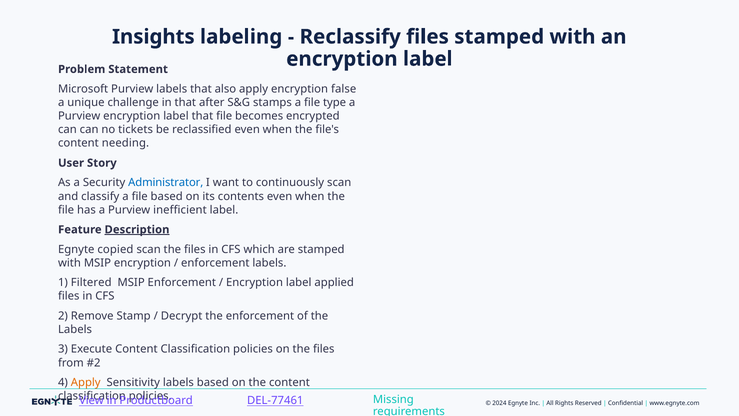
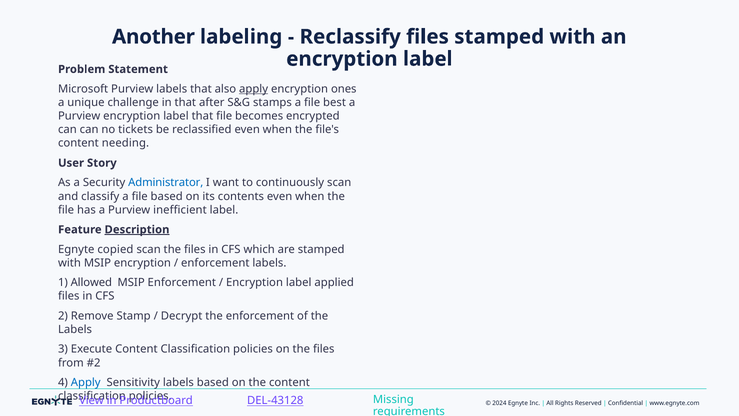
Insights: Insights -> Another
apply at (254, 89) underline: none -> present
false: false -> ones
type: type -> best
Filtered: Filtered -> Allowed
Apply at (86, 382) colour: orange -> blue
DEL-77461: DEL-77461 -> DEL-43128
